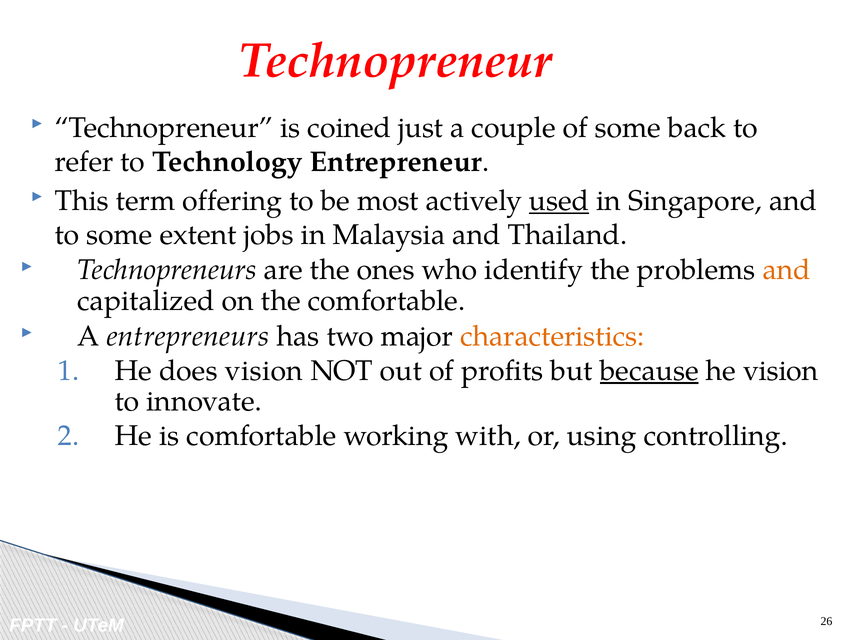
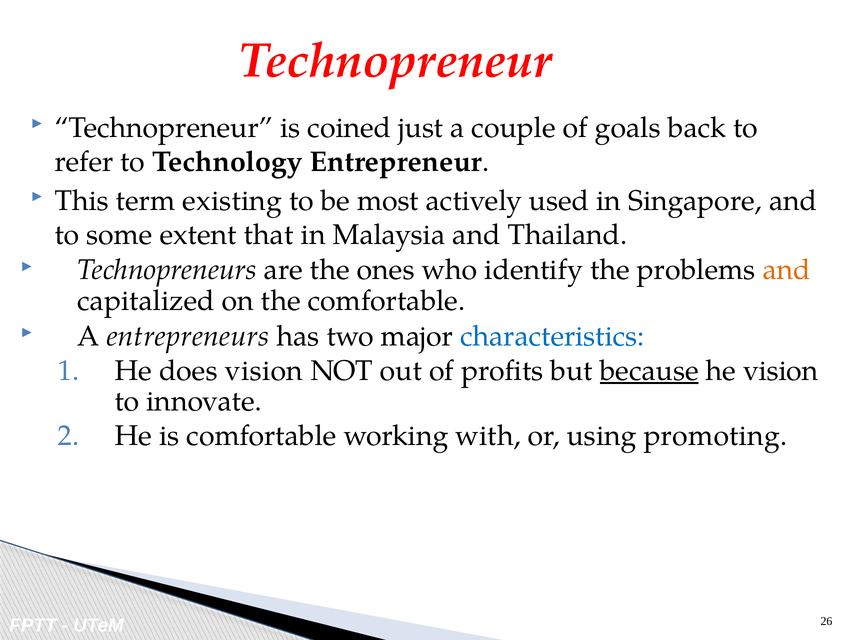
of some: some -> goals
offering: offering -> existing
used underline: present -> none
jobs: jobs -> that
characteristics colour: orange -> blue
controlling: controlling -> promoting
